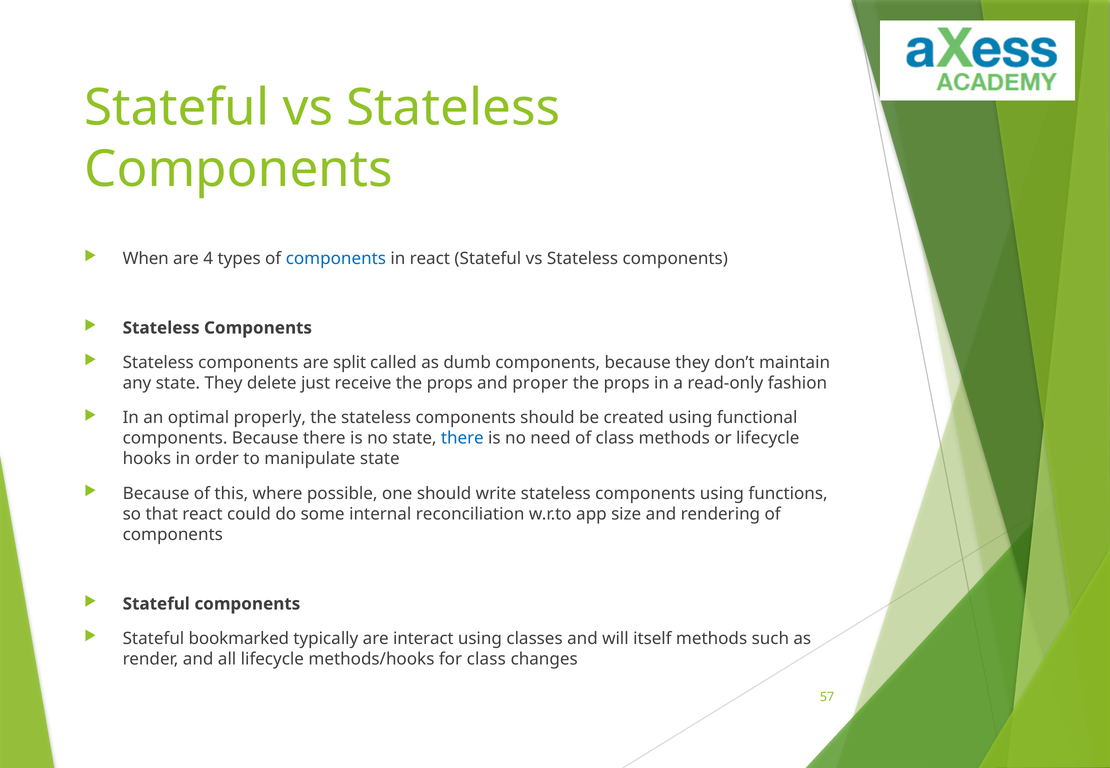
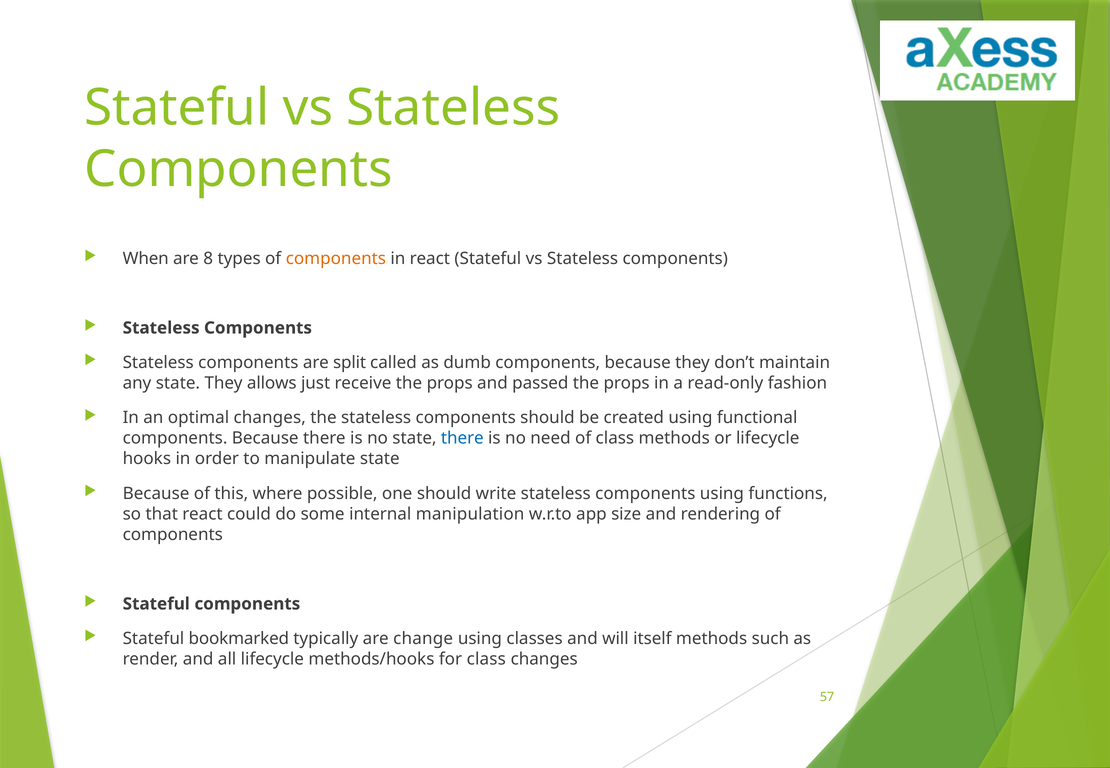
4: 4 -> 8
components at (336, 259) colour: blue -> orange
delete: delete -> allows
proper: proper -> passed
optimal properly: properly -> changes
reconciliation: reconciliation -> manipulation
interact: interact -> change
